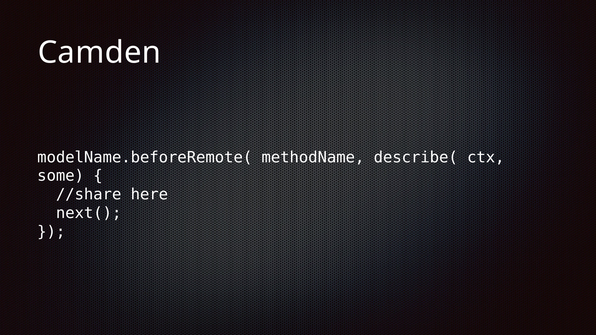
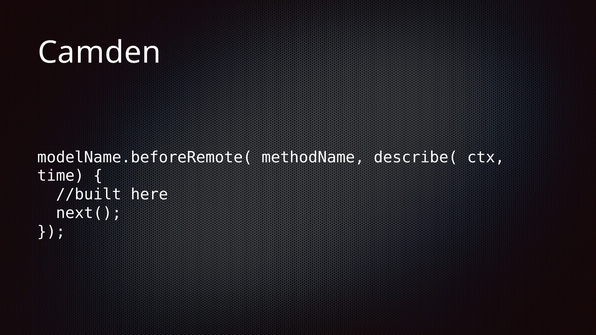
some: some -> time
//share: //share -> //built
